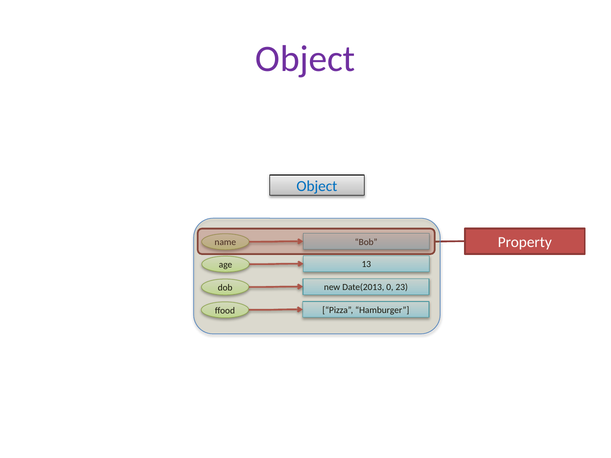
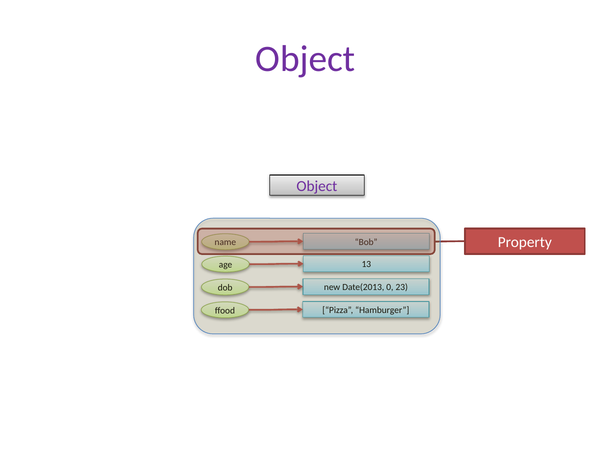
Object at (317, 186) colour: blue -> purple
